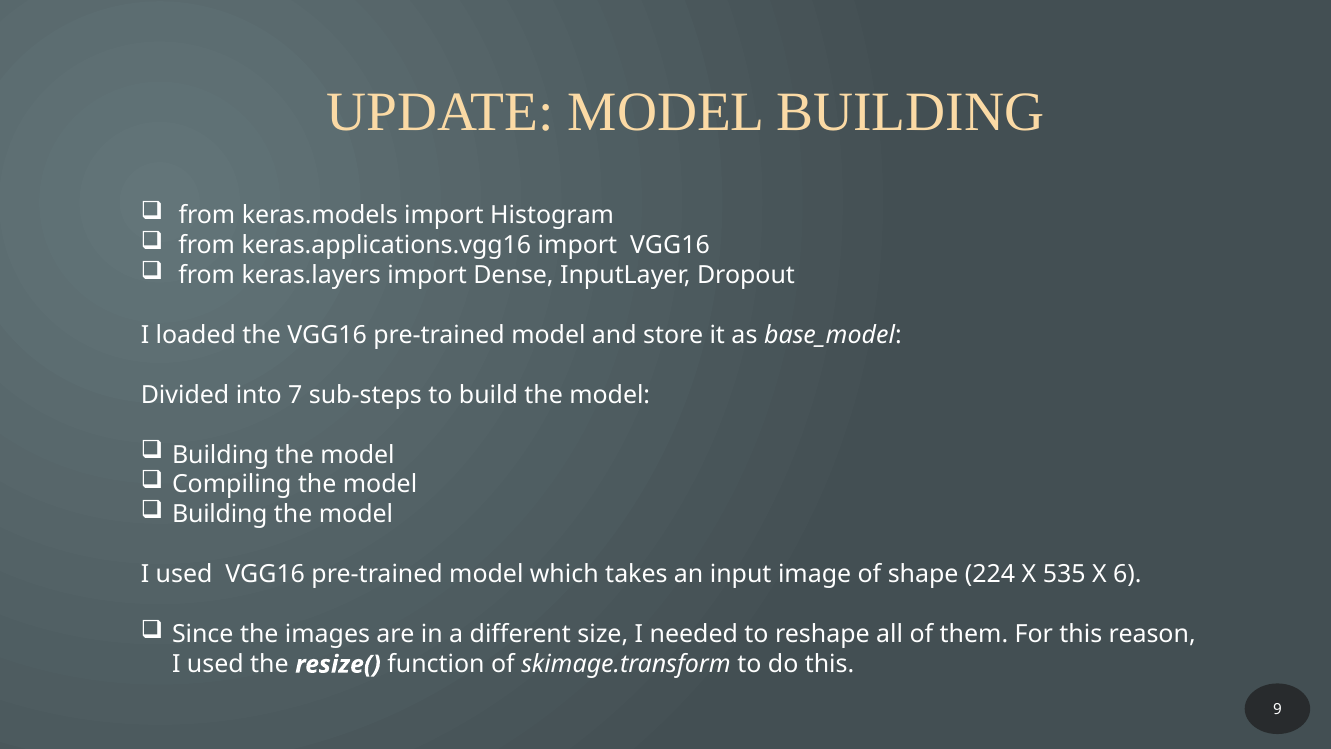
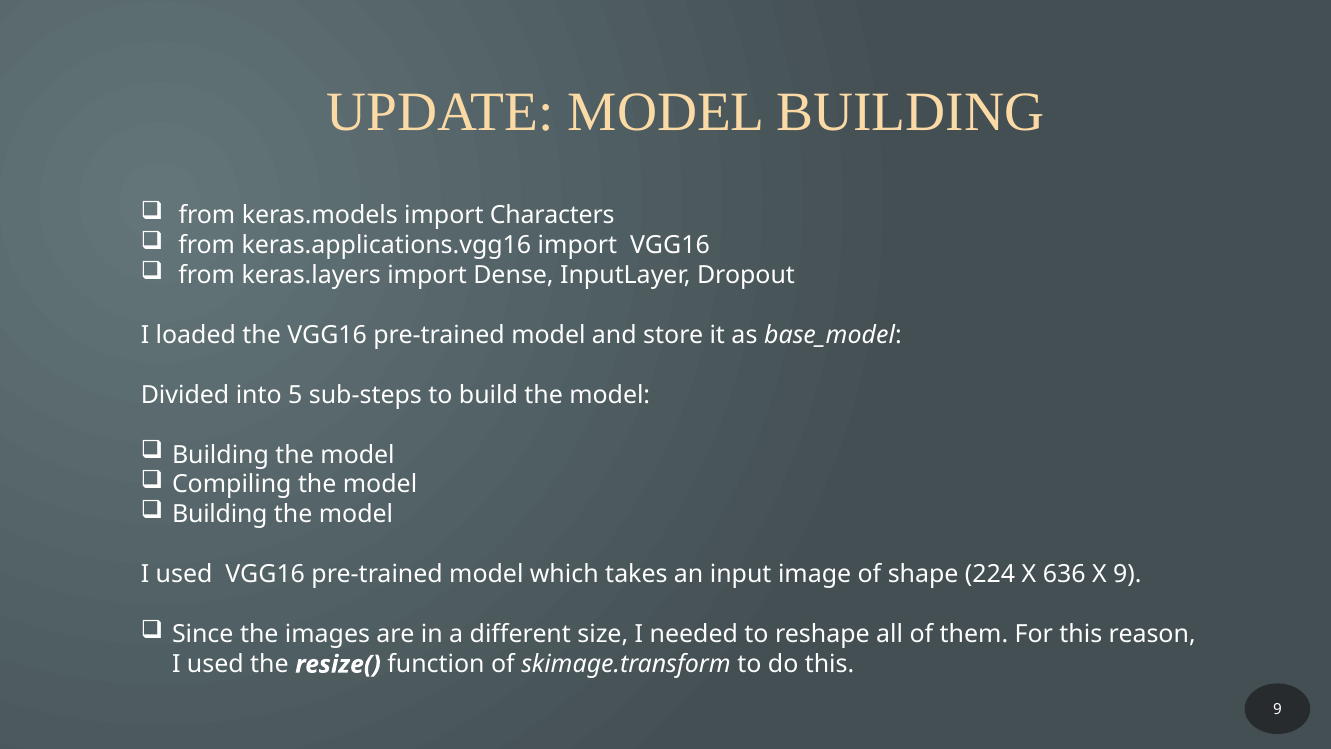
Histogram: Histogram -> Characters
7: 7 -> 5
535: 535 -> 636
X 6: 6 -> 9
